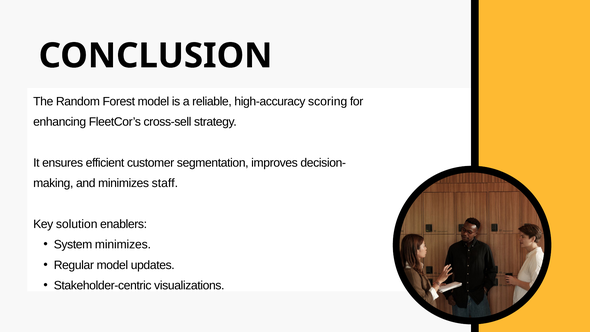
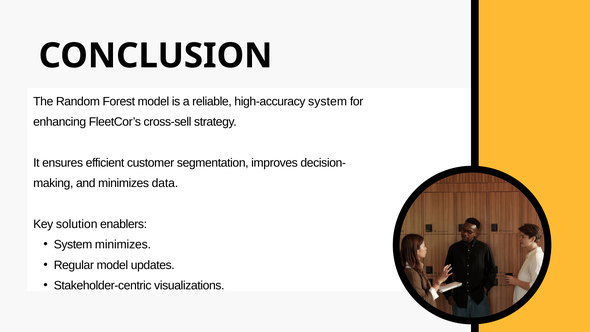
high-accuracy scoring: scoring -> system
staff: staff -> data
